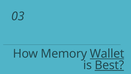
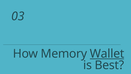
Best underline: present -> none
